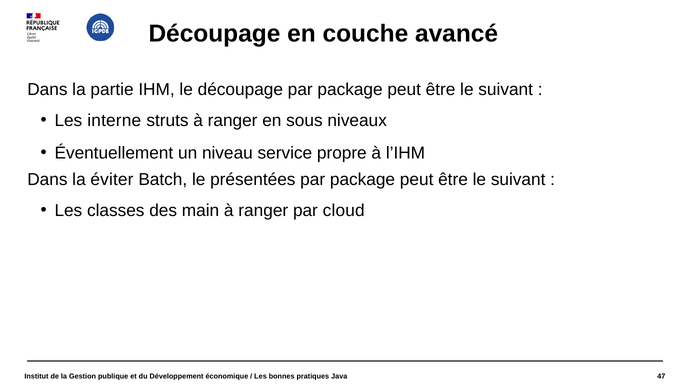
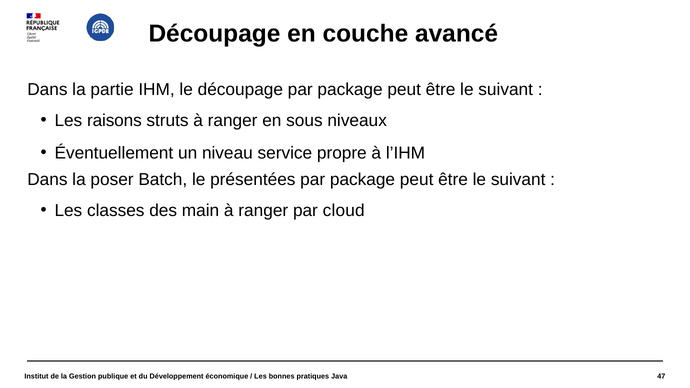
interne: interne -> raisons
éviter: éviter -> poser
